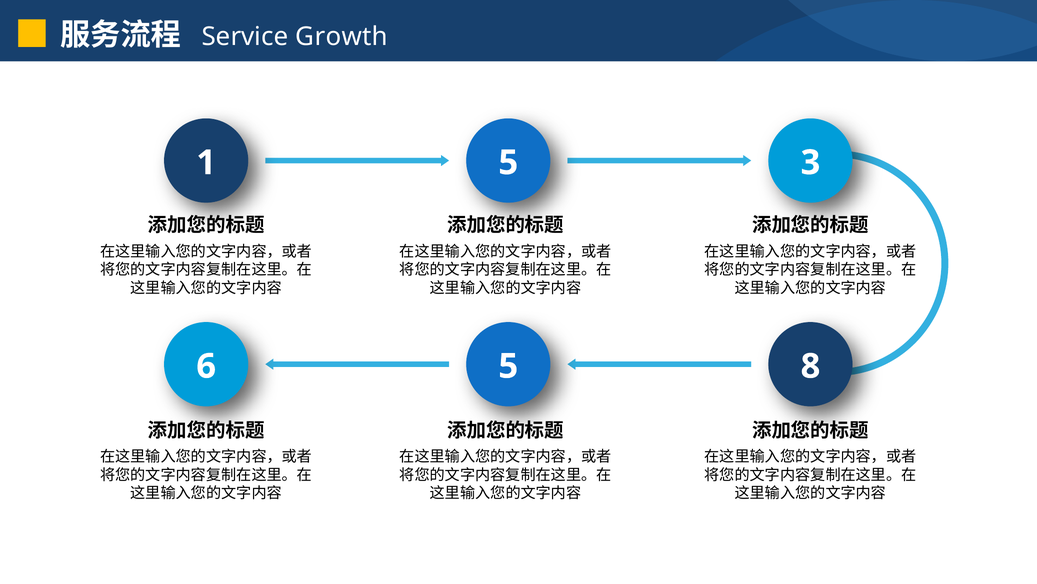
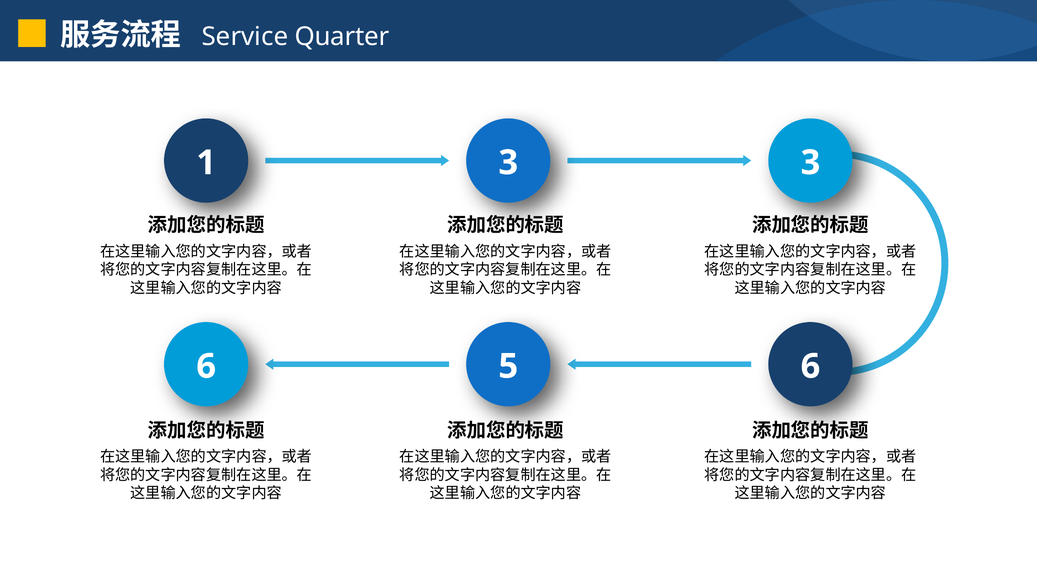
Growth: Growth -> Quarter
1 5: 5 -> 3
5 8: 8 -> 6
